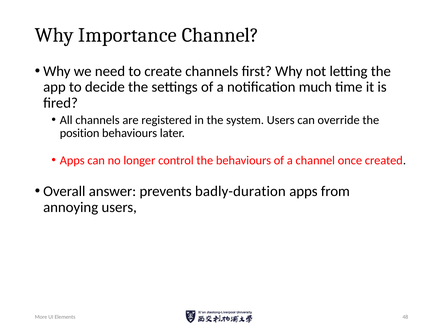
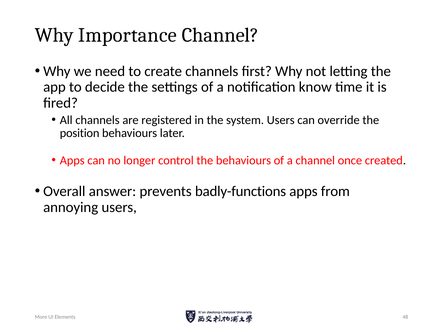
much: much -> know
badly-duration: badly-duration -> badly-functions
